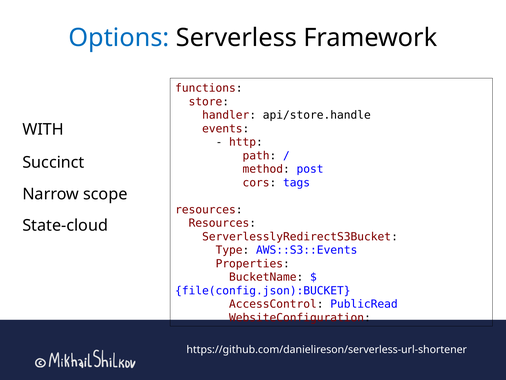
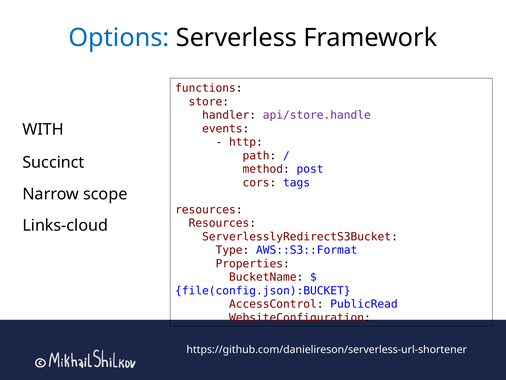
api/store.handle colour: black -> purple
State-cloud: State-cloud -> Links-cloud
AWS::S3::Events: AWS::S3::Events -> AWS::S3::Format
